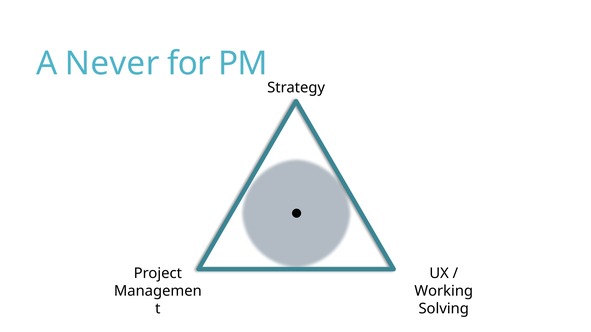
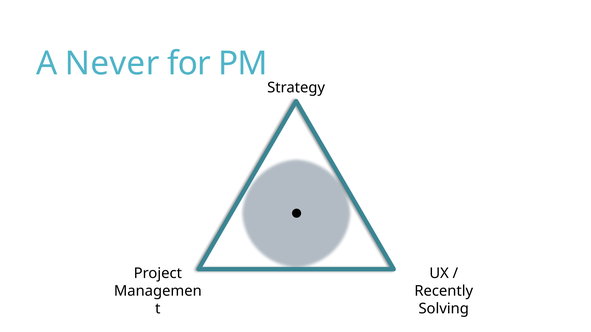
Working: Working -> Recently
